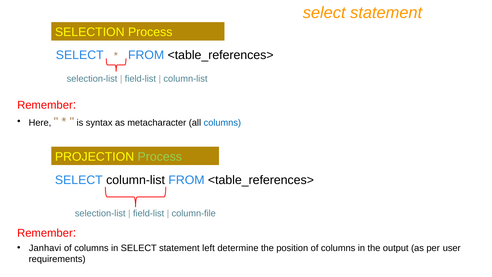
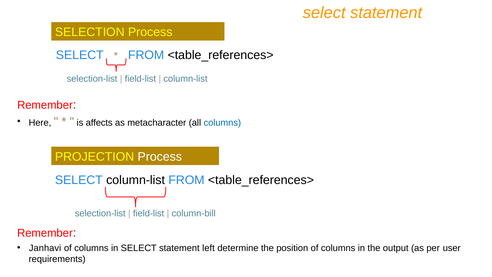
syntax: syntax -> affects
Process at (160, 157) colour: light green -> white
column-file: column-file -> column-bill
